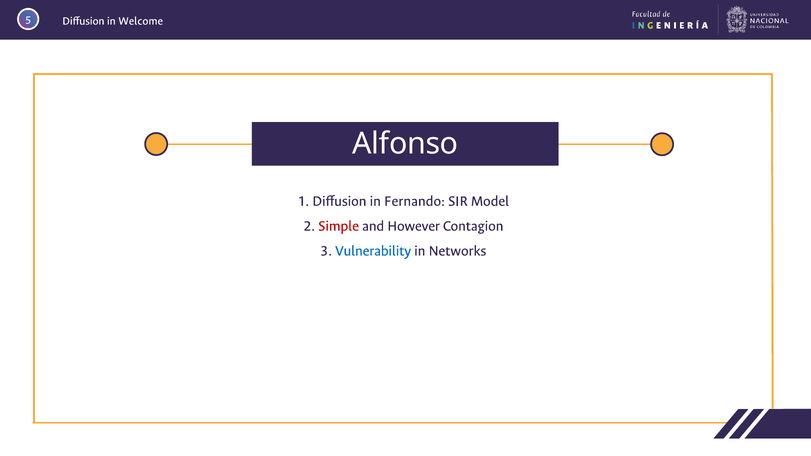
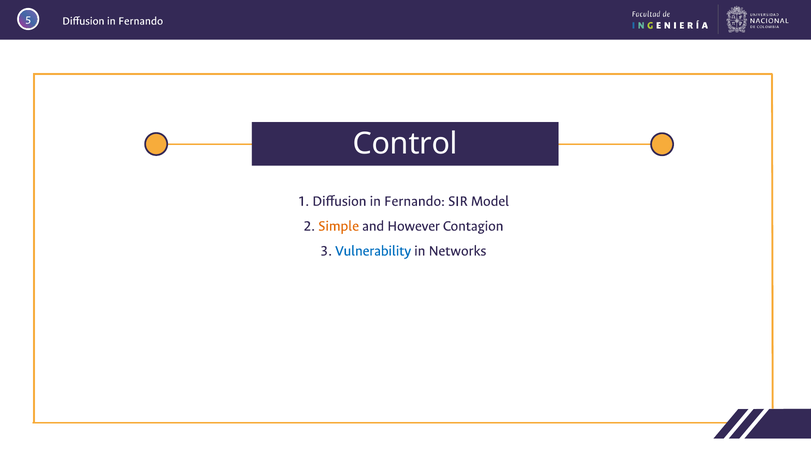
Welcome at (141, 21): Welcome -> Fernando
Alfonso: Alfonso -> Control
Simple colour: red -> orange
